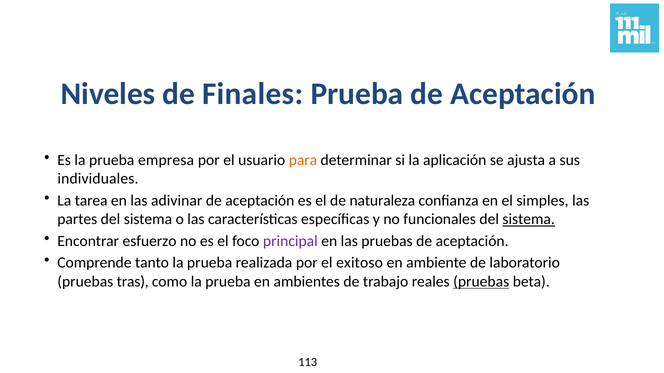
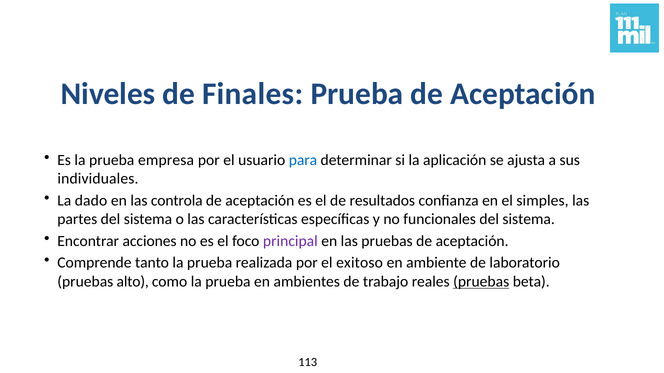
para colour: orange -> blue
tarea: tarea -> dado
adivinar: adivinar -> controla
naturaleza: naturaleza -> resultados
sistema at (529, 220) underline: present -> none
esfuerzo: esfuerzo -> acciones
tras: tras -> alto
